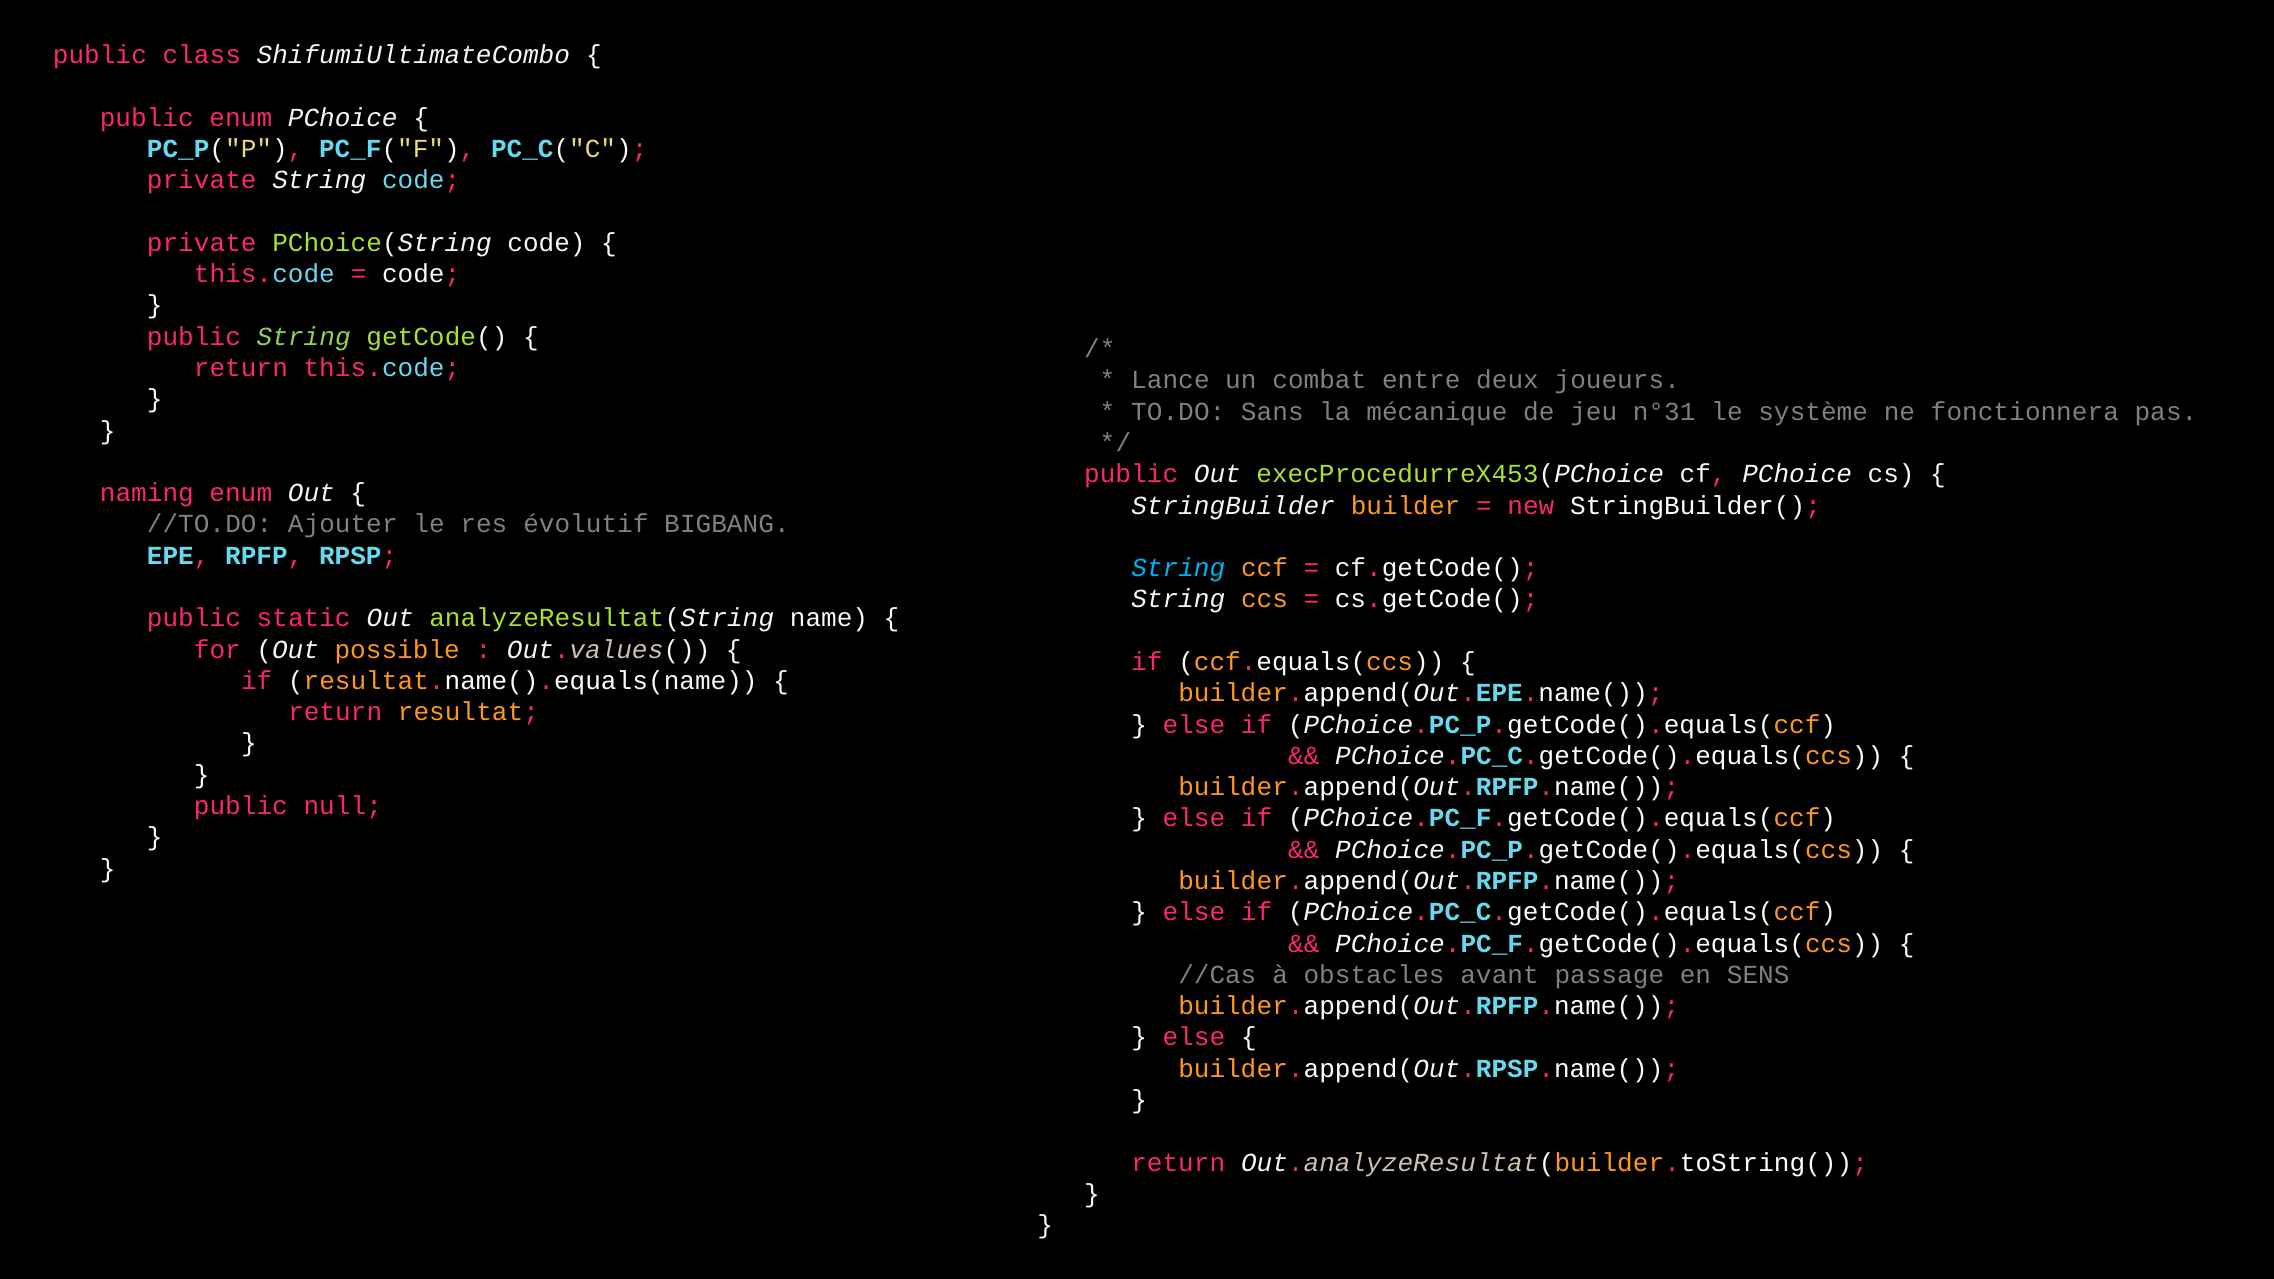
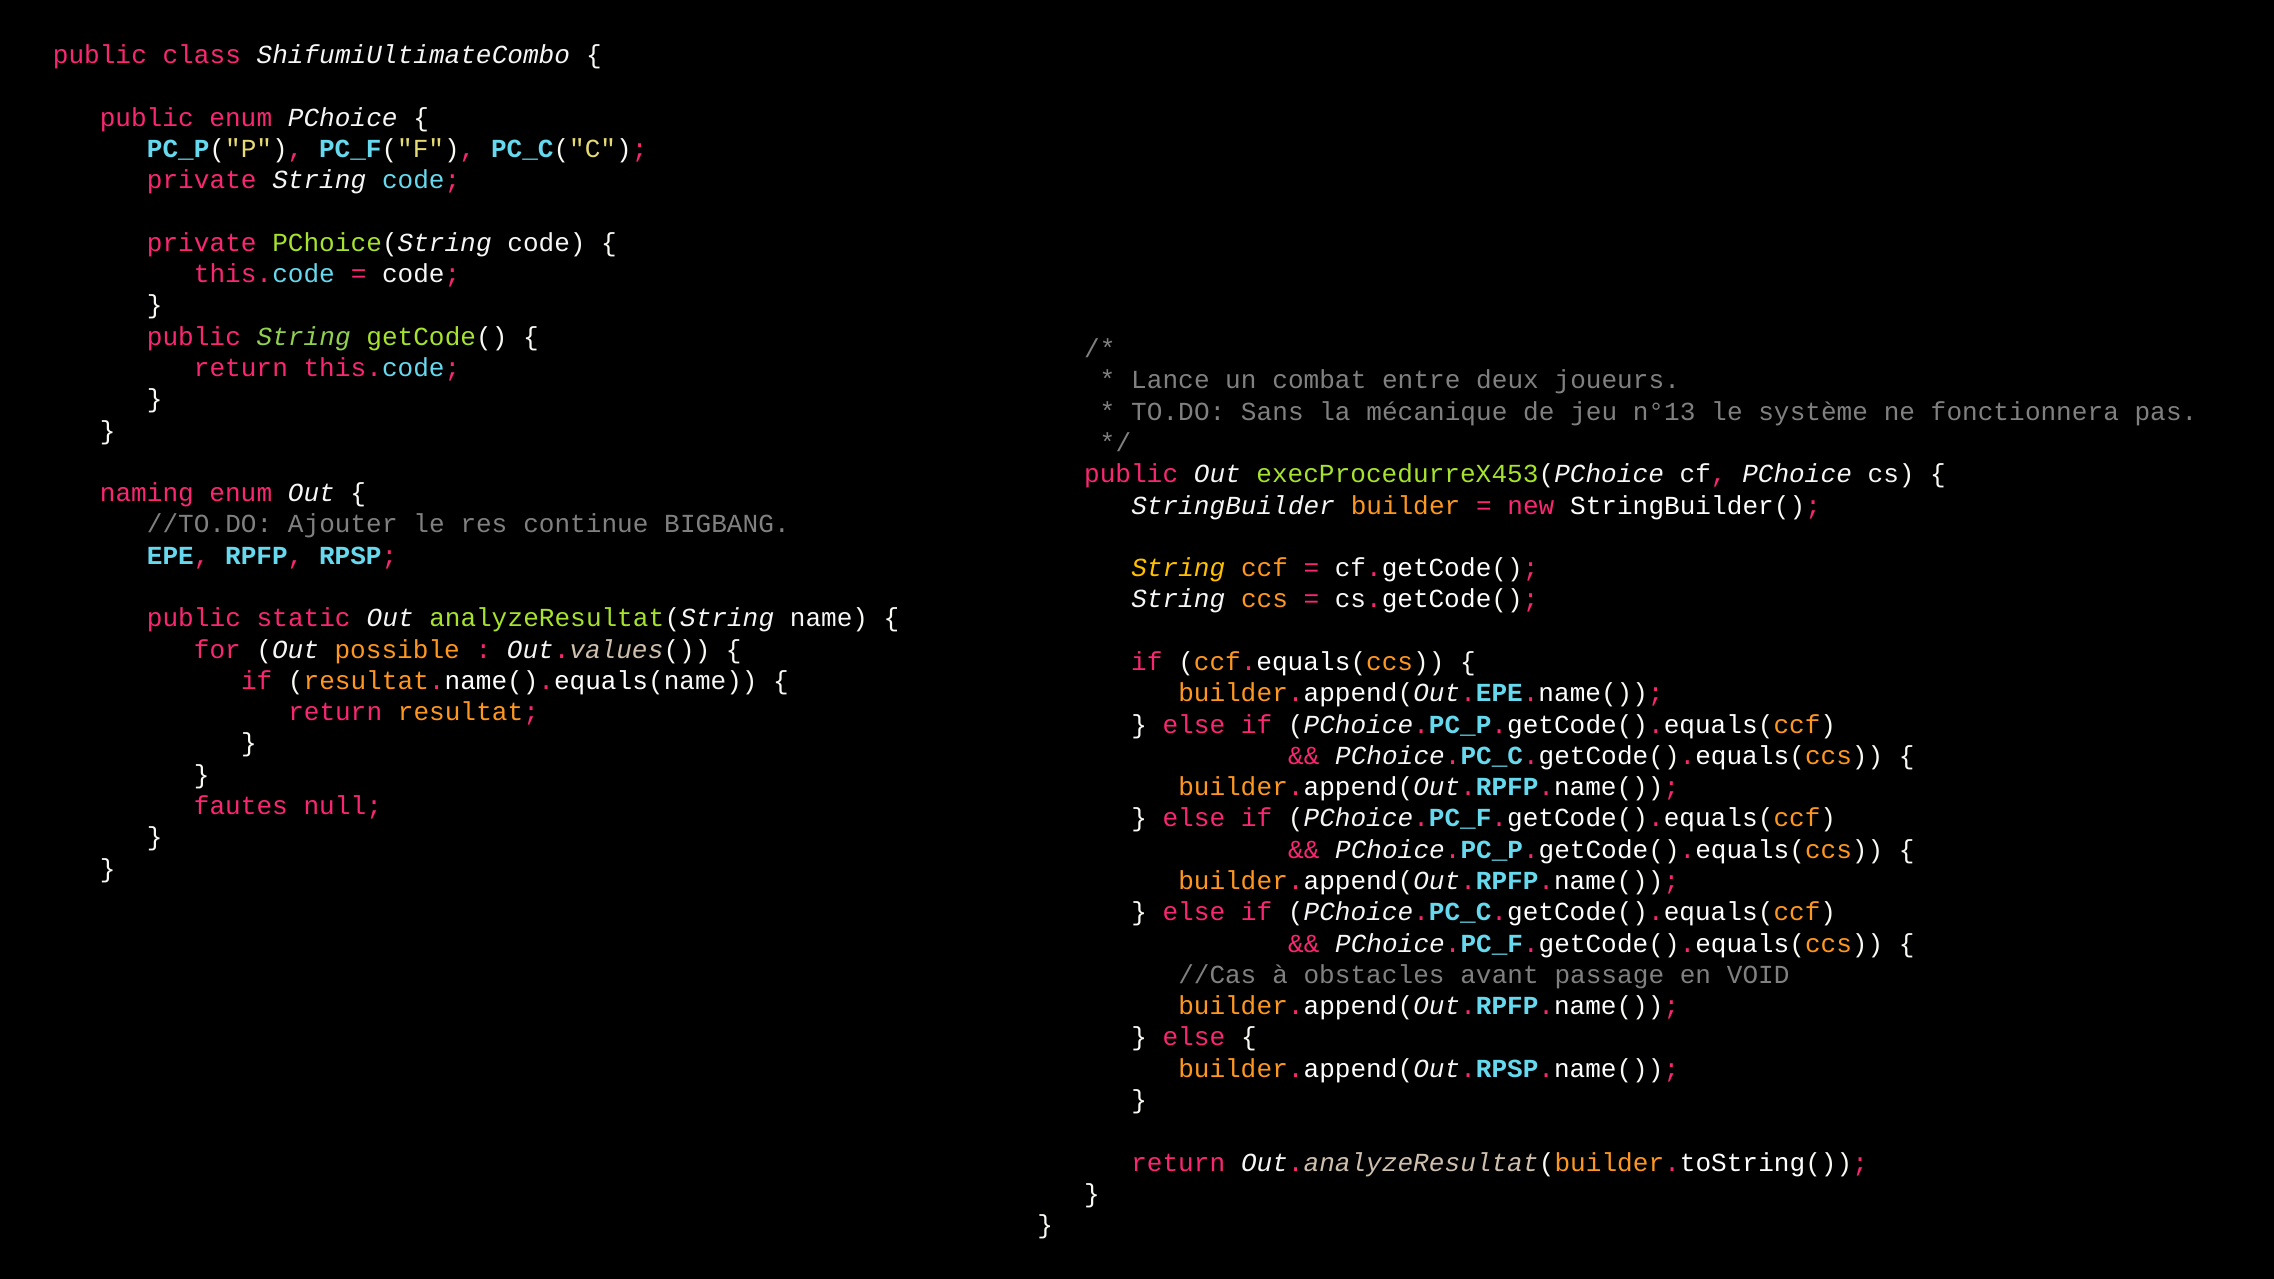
n°31: n°31 -> n°13
évolutif: évolutif -> continue
String at (1178, 568) colour: light blue -> yellow
public at (241, 806): public -> fautes
SENS: SENS -> VOID
